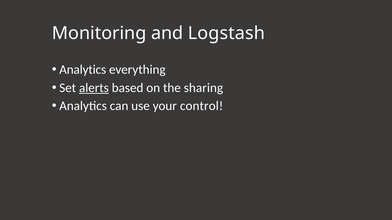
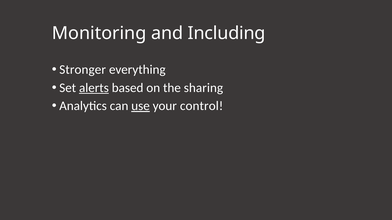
Logstash: Logstash -> Including
Analytics at (83, 70): Analytics -> Stronger
use underline: none -> present
